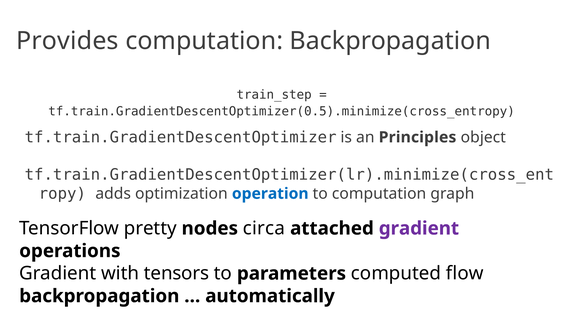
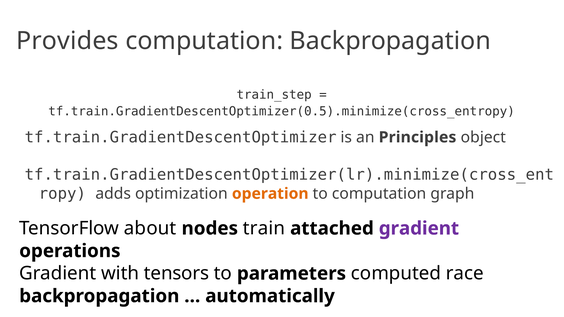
operation colour: blue -> orange
pretty: pretty -> about
circa: circa -> train
flow: flow -> race
